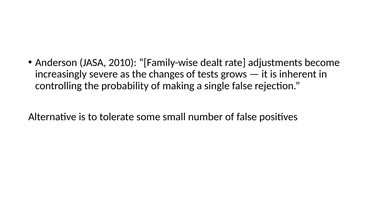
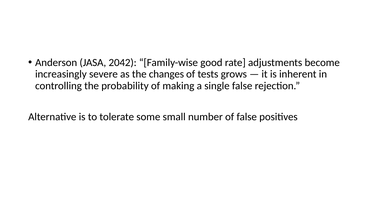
2010: 2010 -> 2042
dealt: dealt -> good
